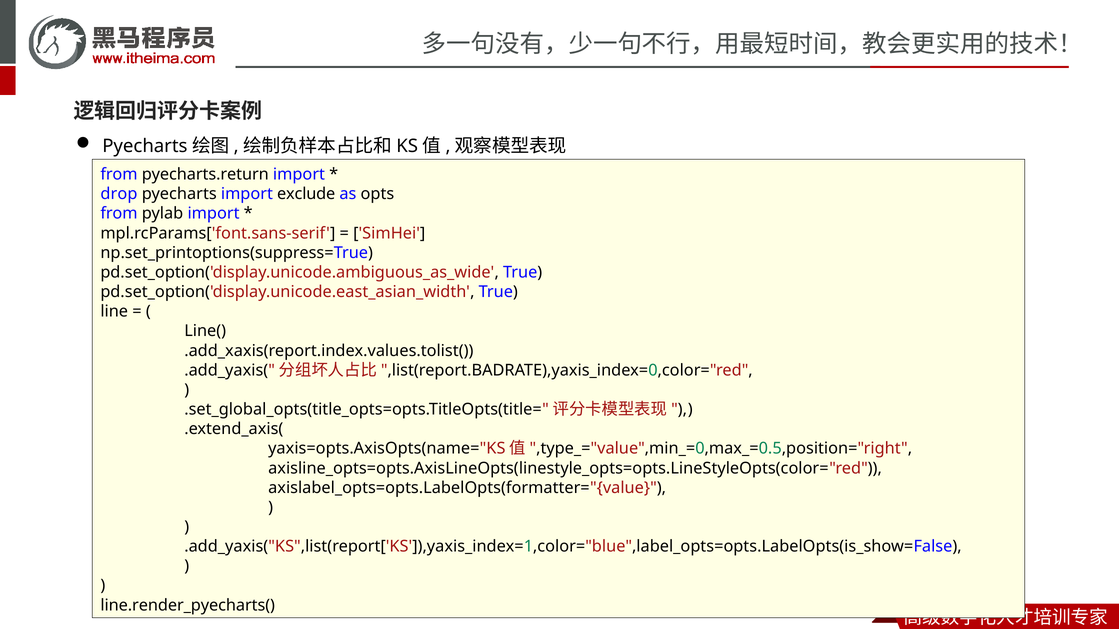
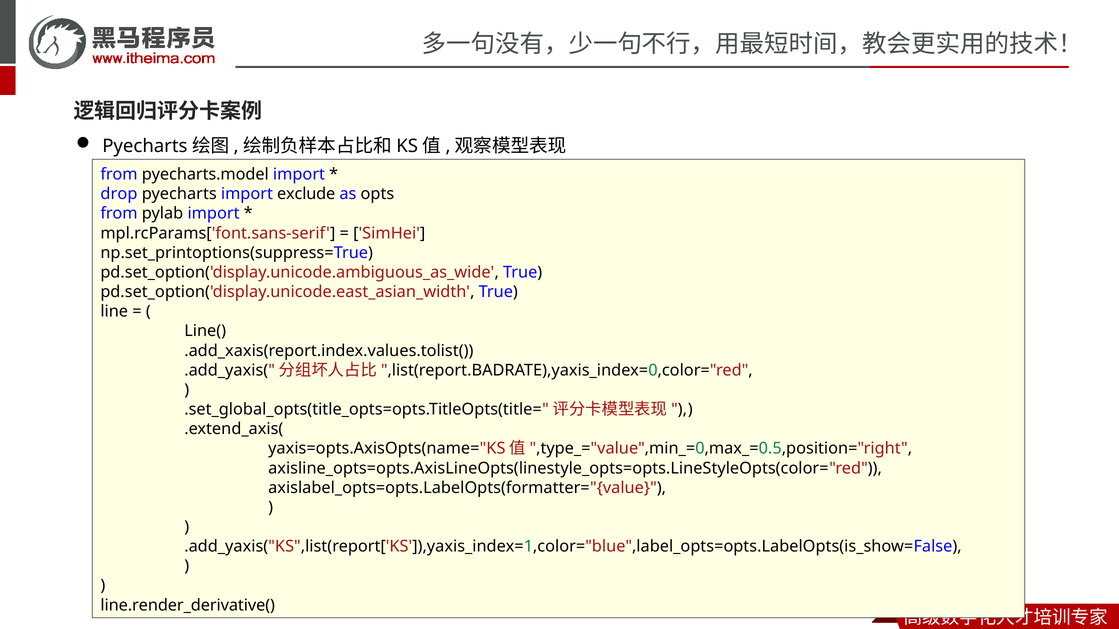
pyecharts.return: pyecharts.return -> pyecharts.model
line.render_pyecharts(: line.render_pyecharts( -> line.render_derivative(
